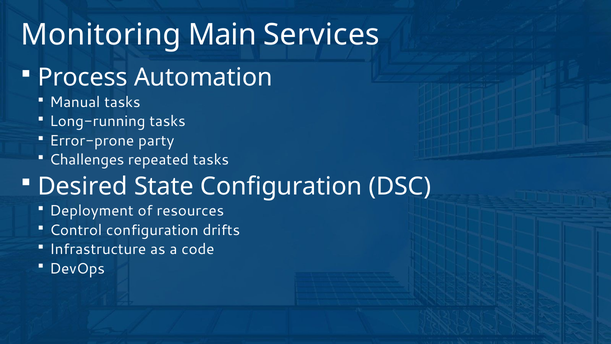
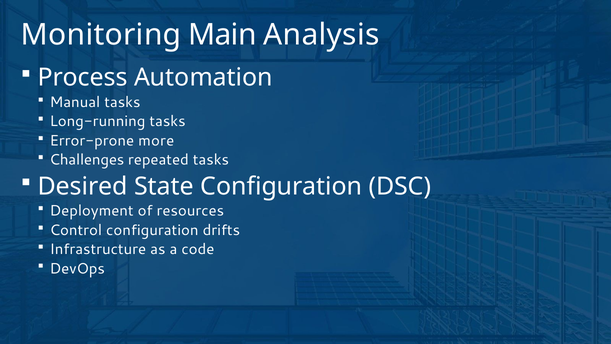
Services: Services -> Analysis
party: party -> more
